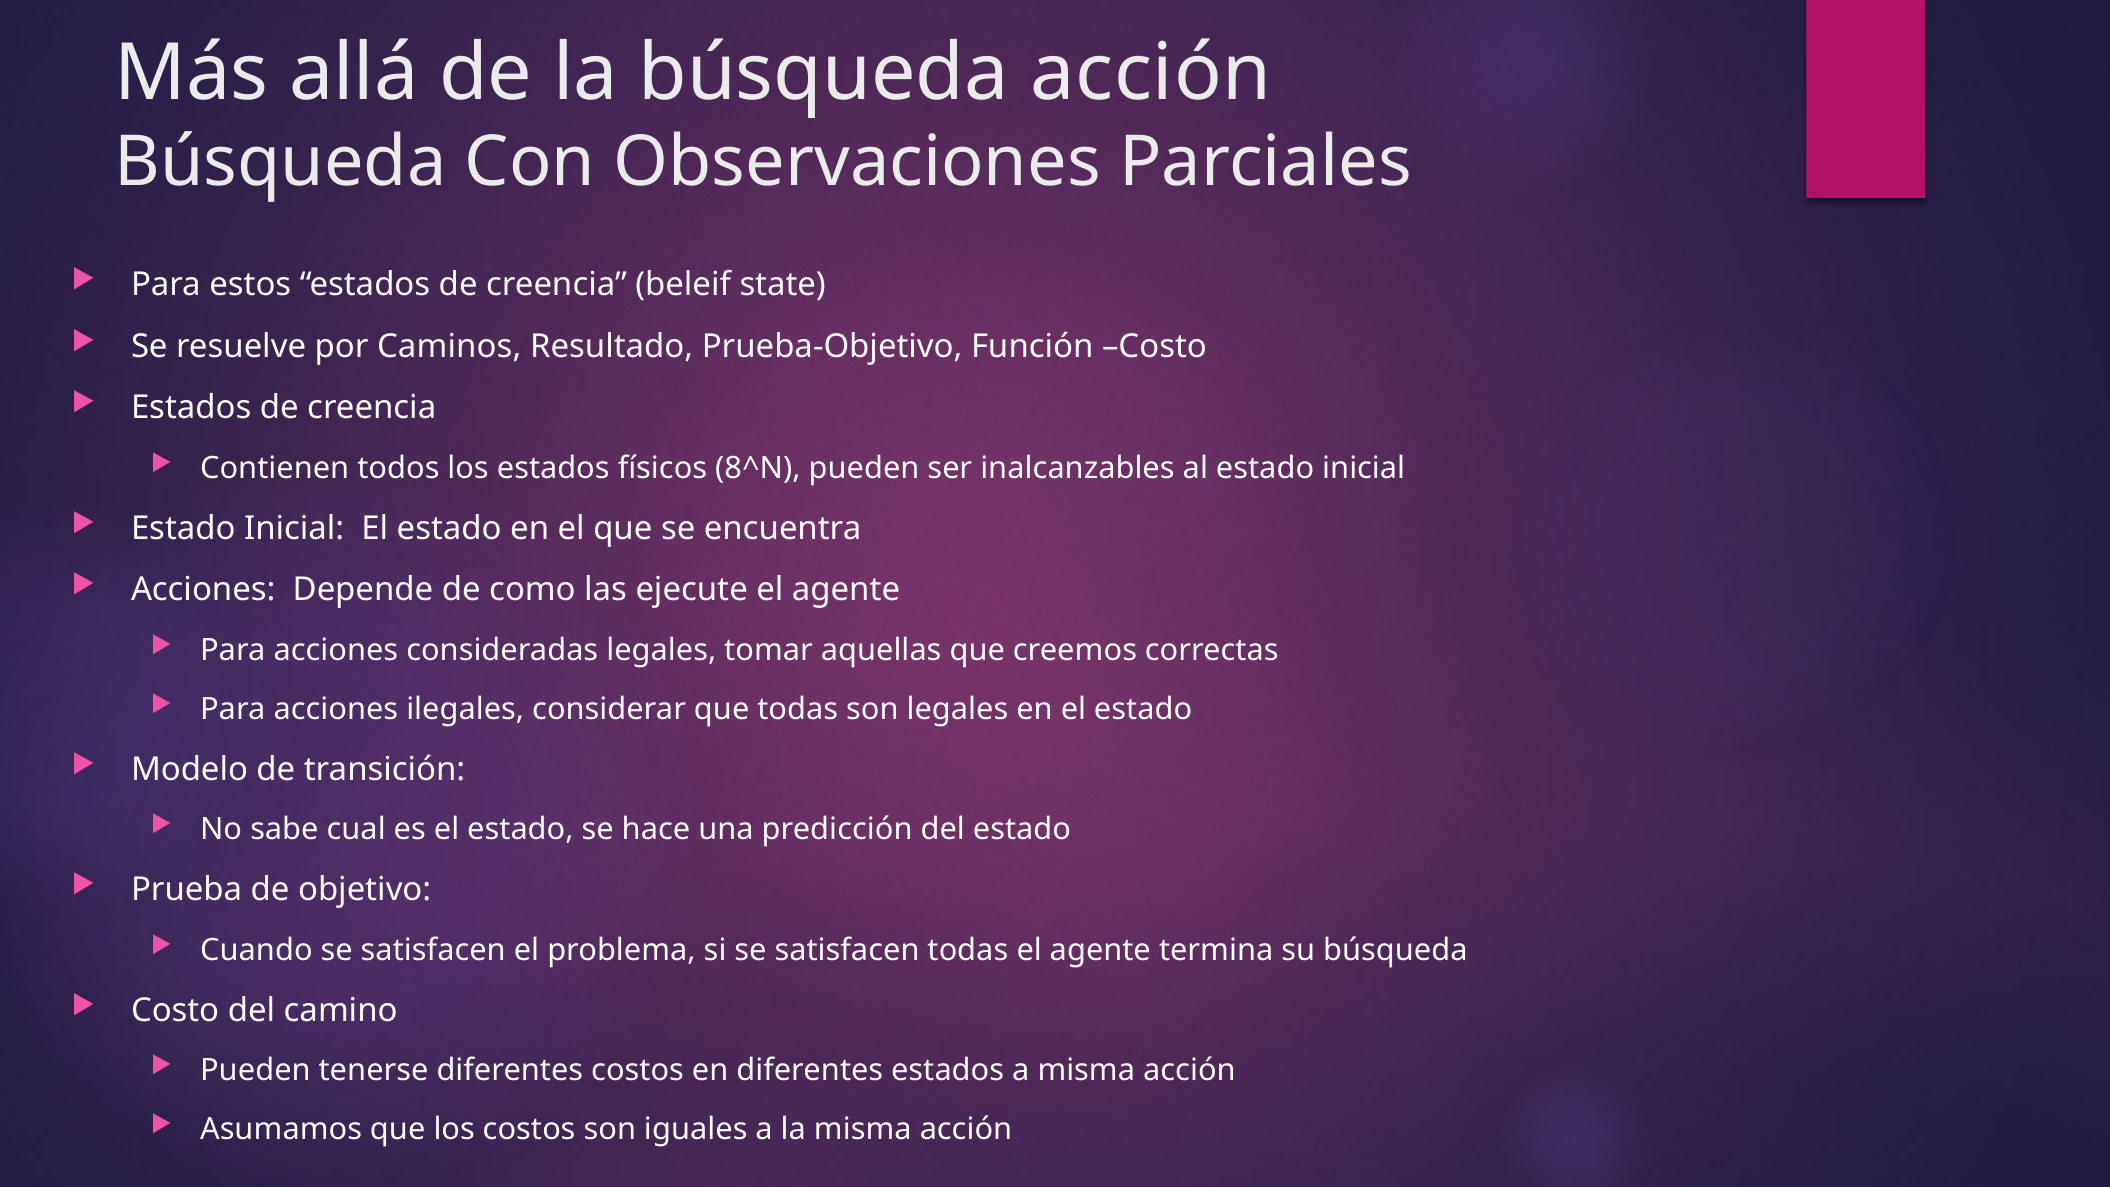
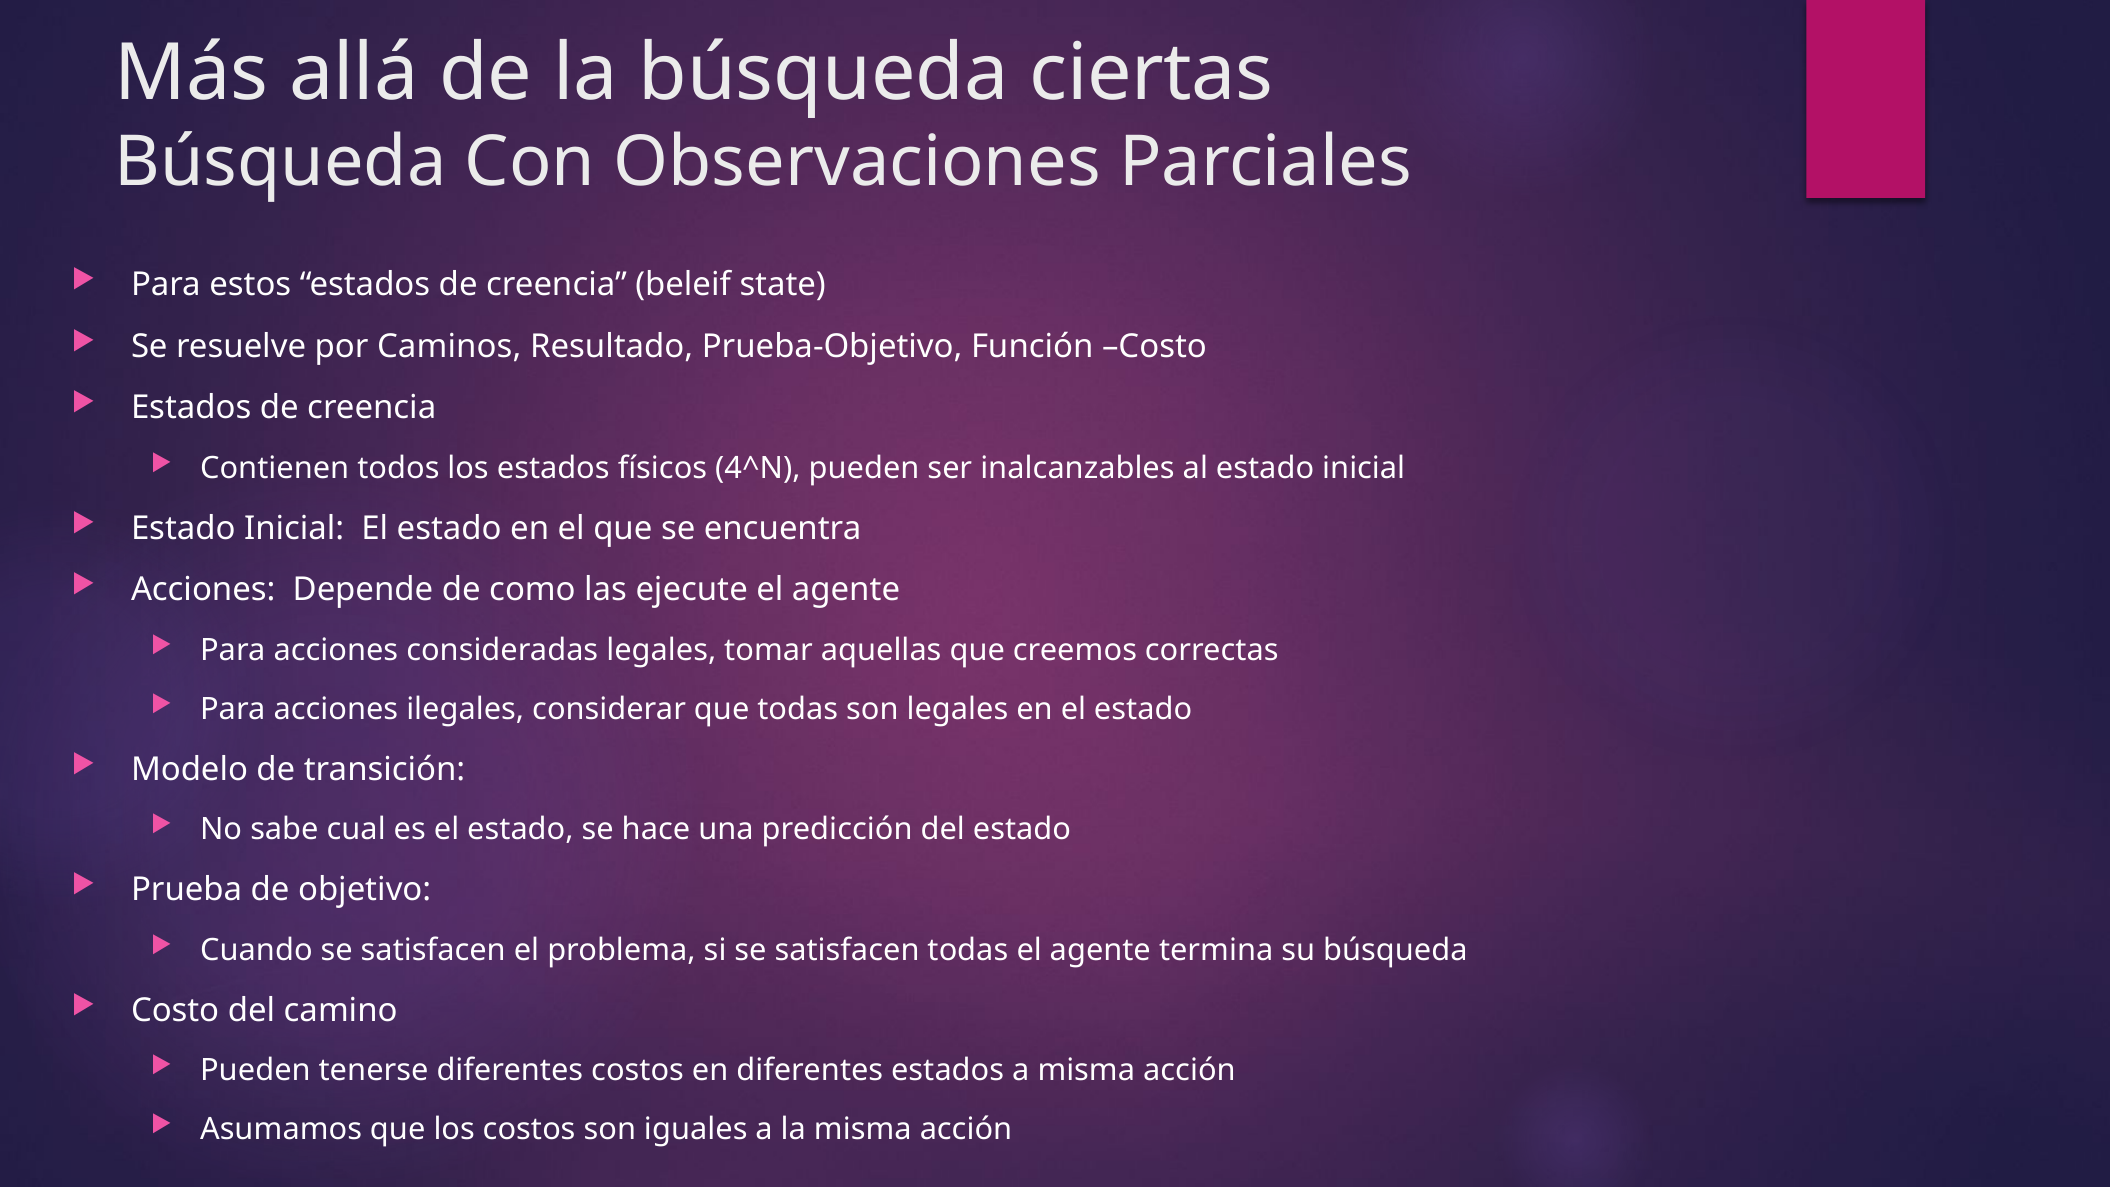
búsqueda acción: acción -> ciertas
8^N: 8^N -> 4^N
